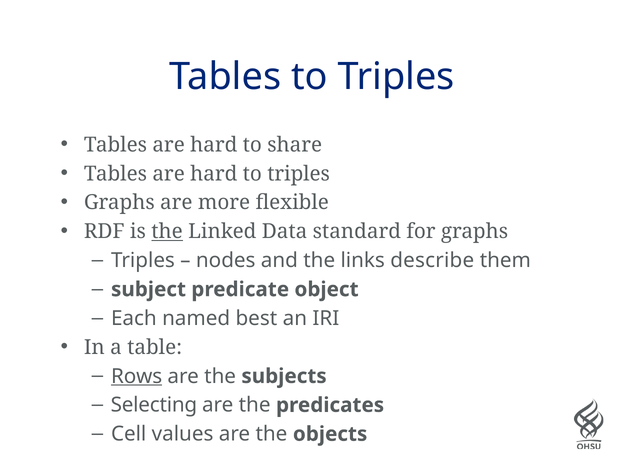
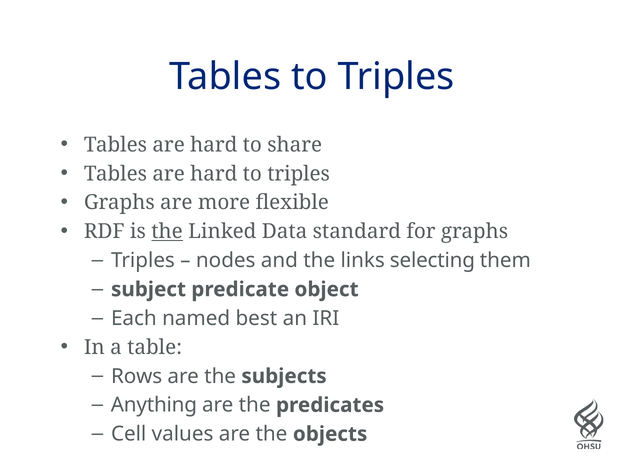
describe: describe -> selecting
Rows underline: present -> none
Selecting: Selecting -> Anything
